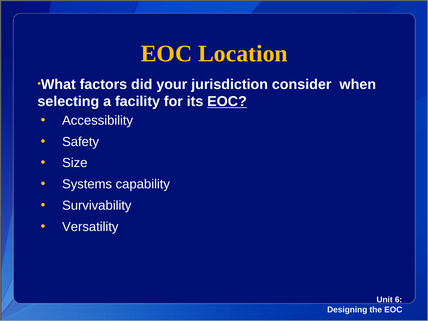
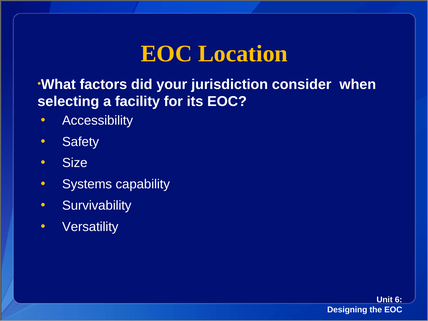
EOC at (227, 102) underline: present -> none
